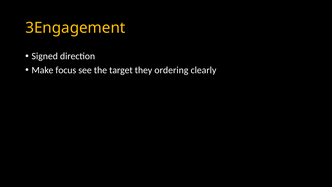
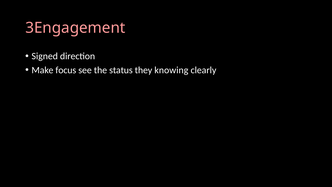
3Engagement colour: yellow -> pink
target: target -> status
ordering: ordering -> knowing
